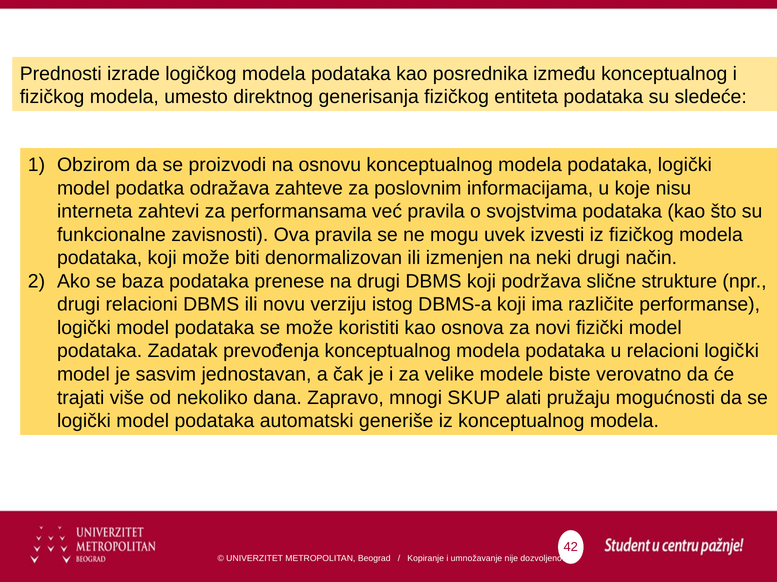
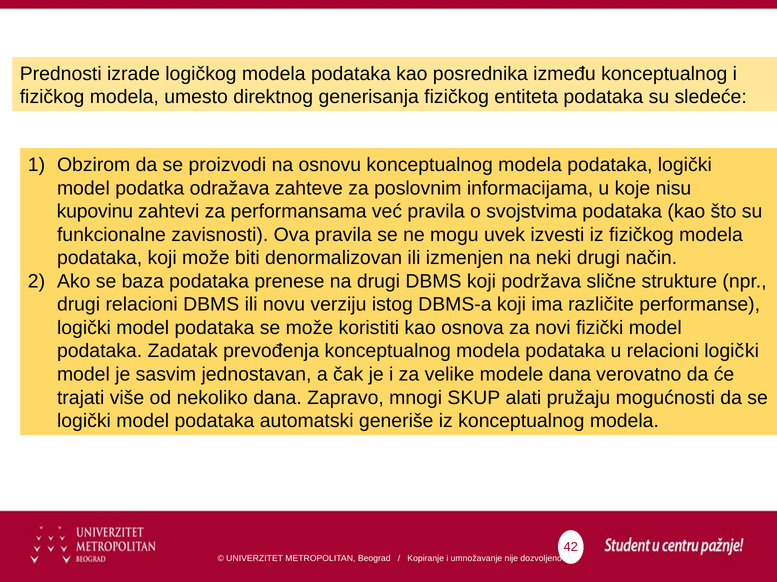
interneta: interneta -> kupovinu
modele biste: biste -> dana
